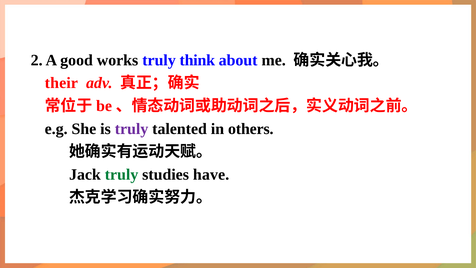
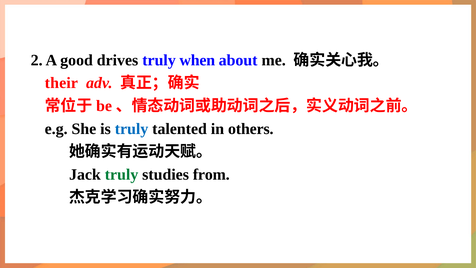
works: works -> drives
think: think -> when
truly at (132, 129) colour: purple -> blue
have: have -> from
